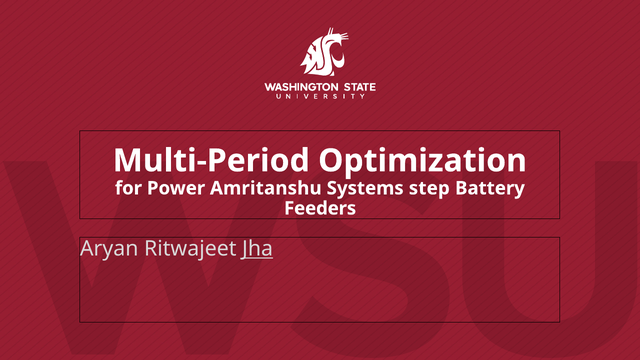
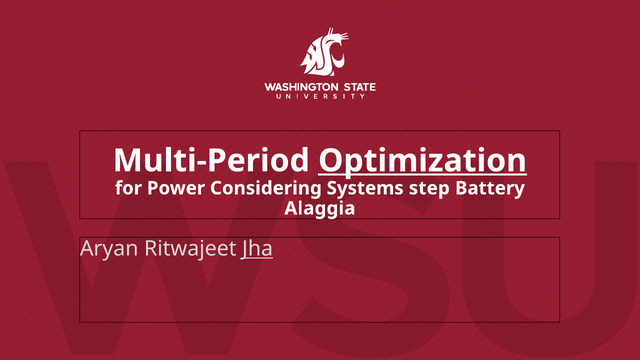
Optimization underline: none -> present
Amritanshu: Amritanshu -> Considering
Feeders: Feeders -> Alaggia
